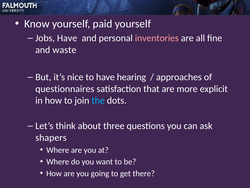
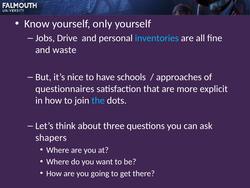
paid: paid -> only
Jobs Have: Have -> Drive
inventories colour: pink -> light blue
hearing: hearing -> schools
